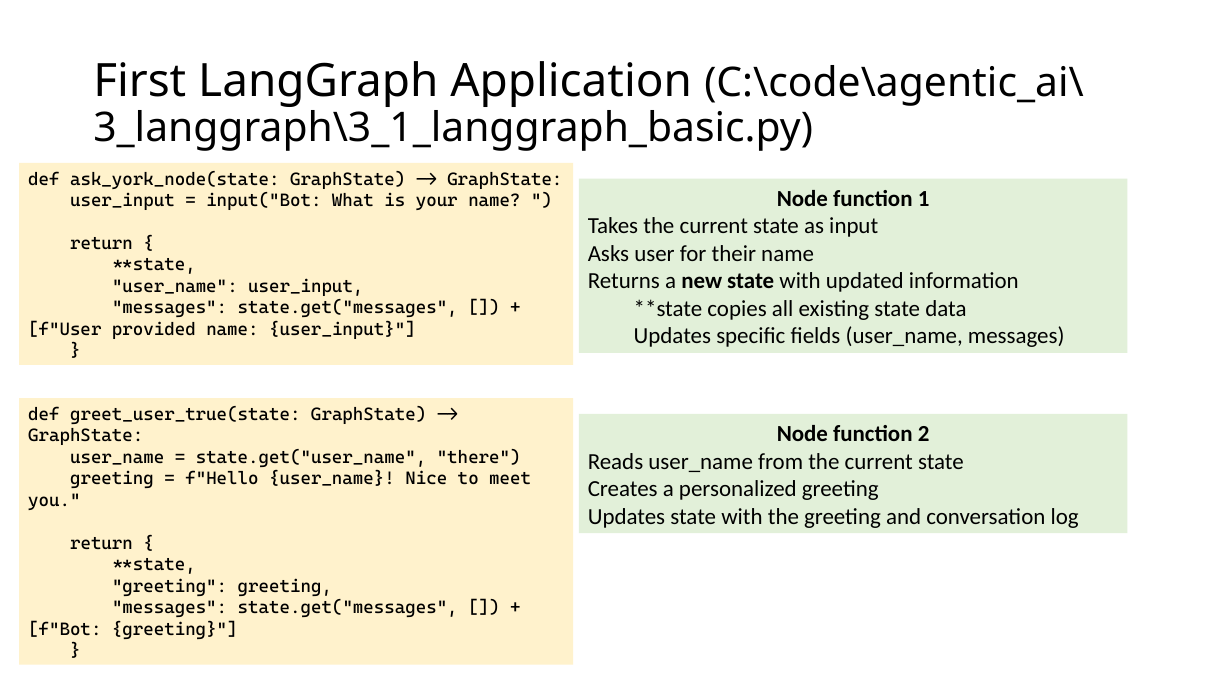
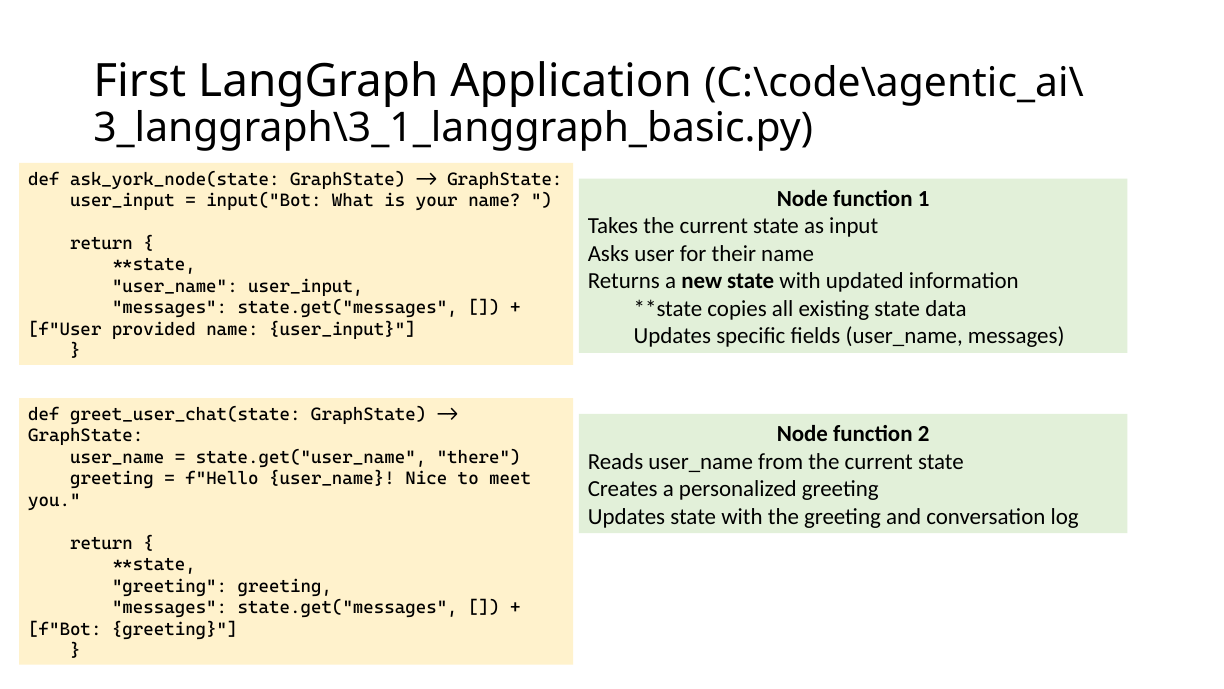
greet_user_true(state: greet_user_true(state -> greet_user_chat(state
